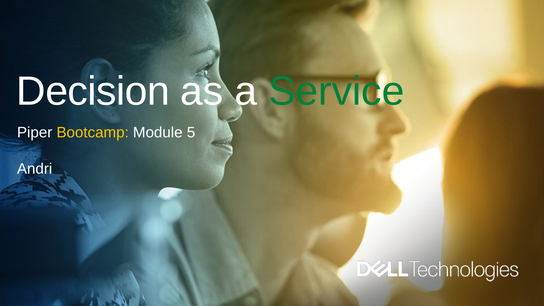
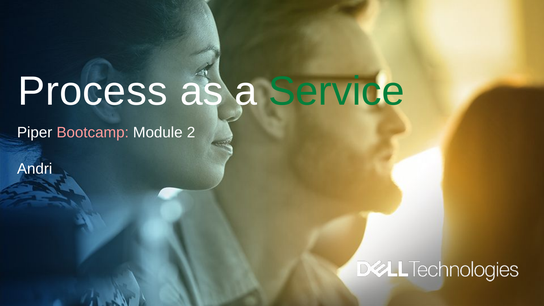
Decision: Decision -> Process
Bootcamp colour: yellow -> pink
5: 5 -> 2
